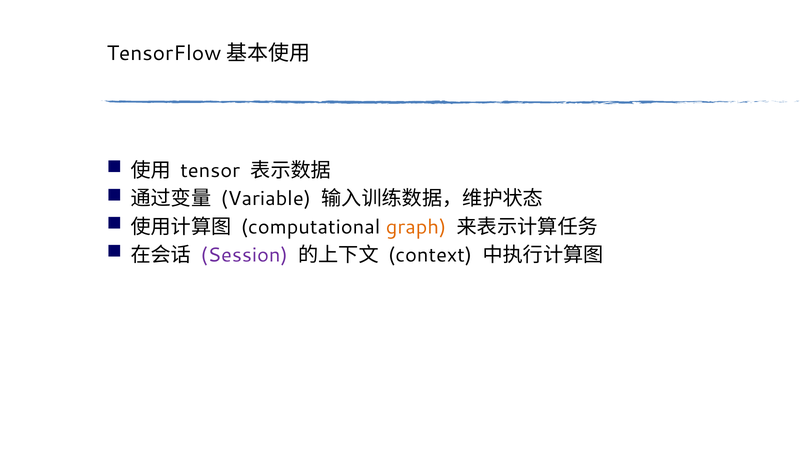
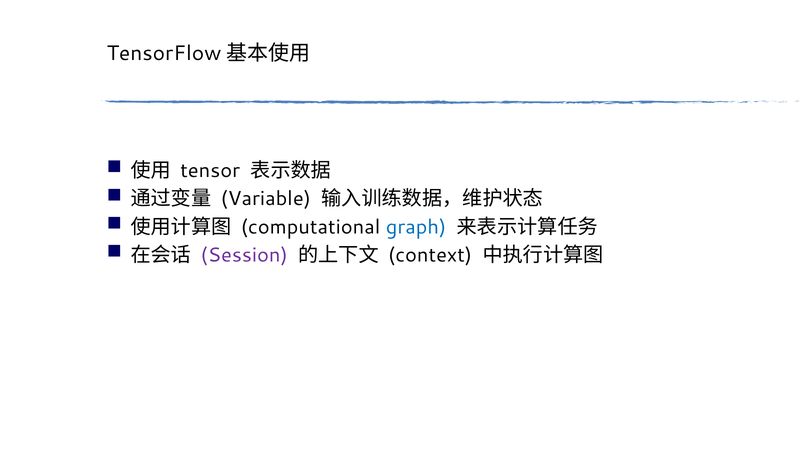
graph colour: orange -> blue
